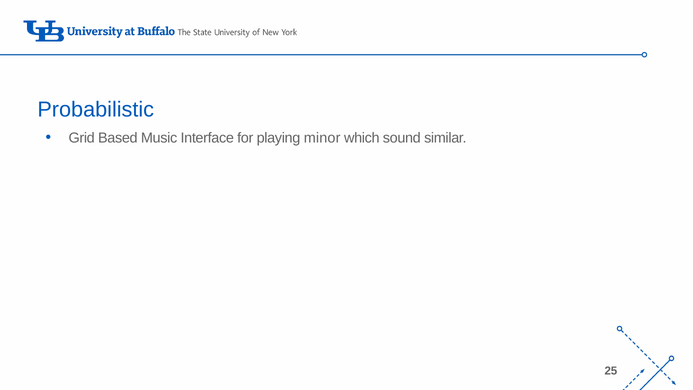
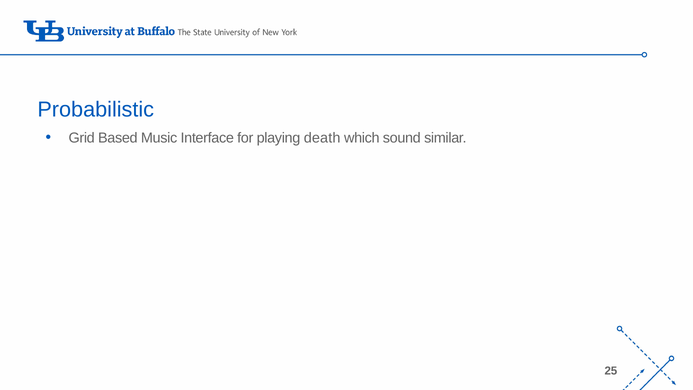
minor: minor -> death
